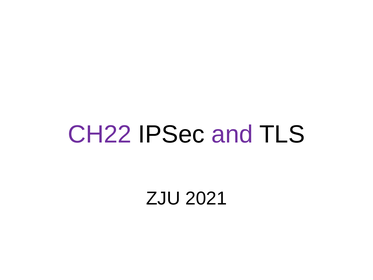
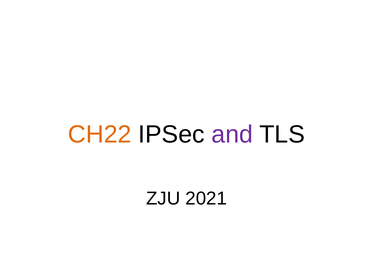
CH22 colour: purple -> orange
